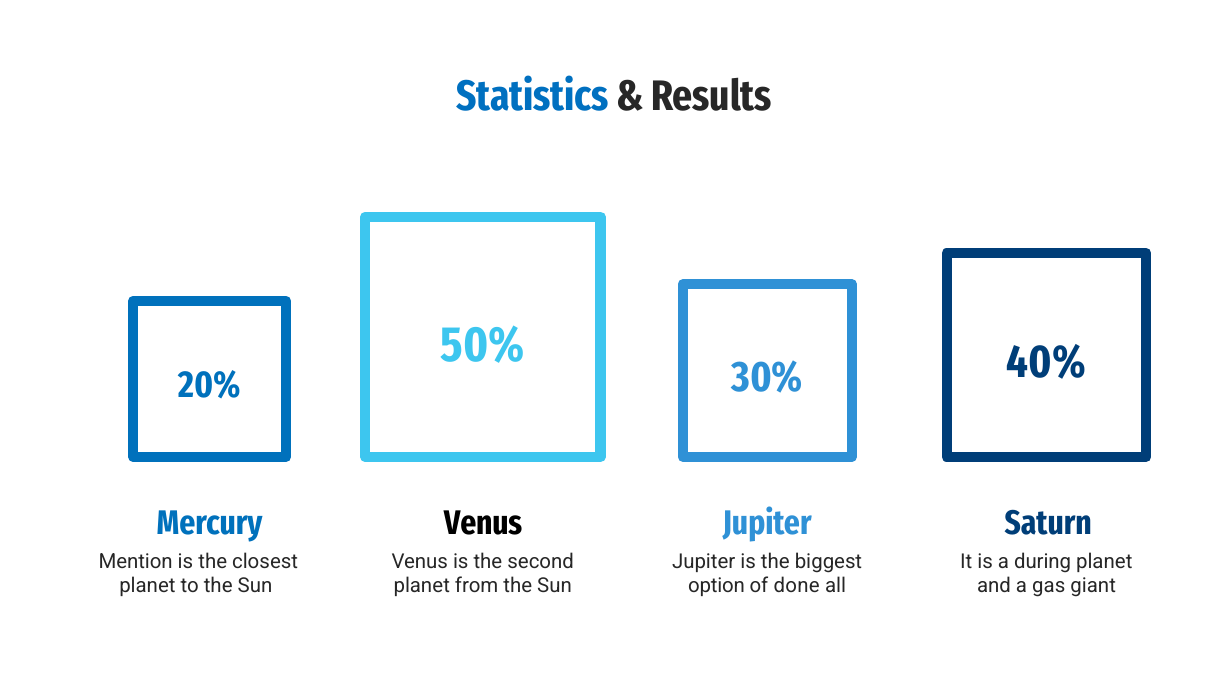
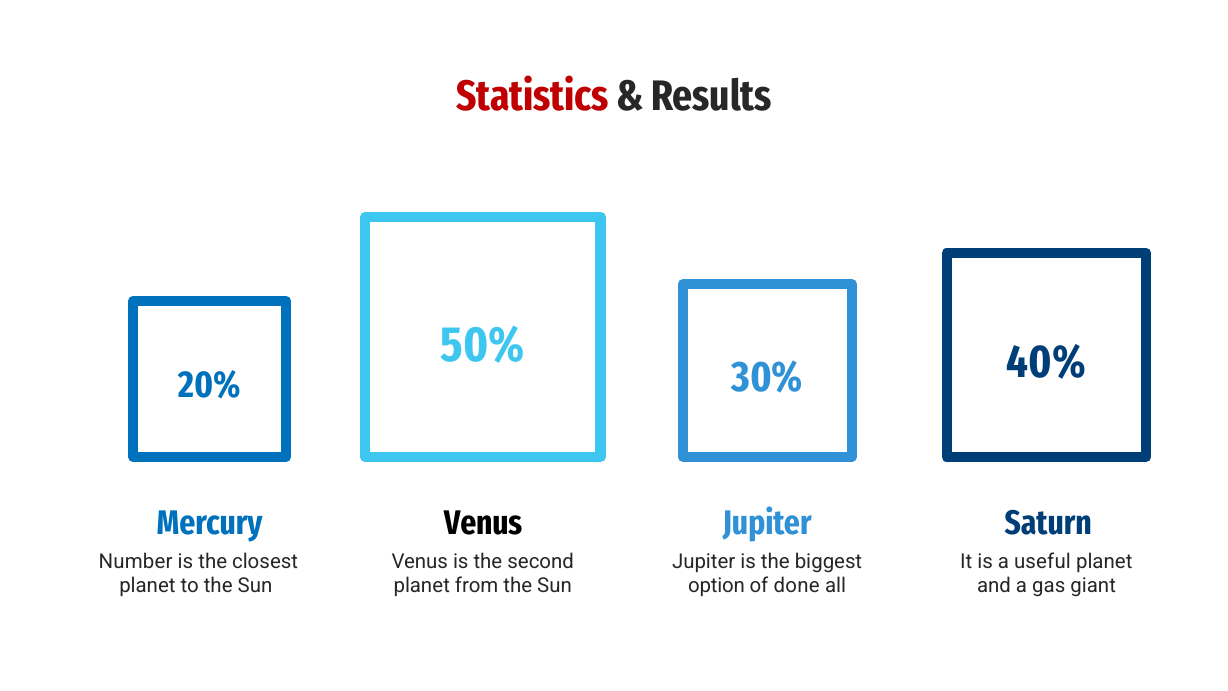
Statistics colour: blue -> red
Mention: Mention -> Number
during: during -> useful
